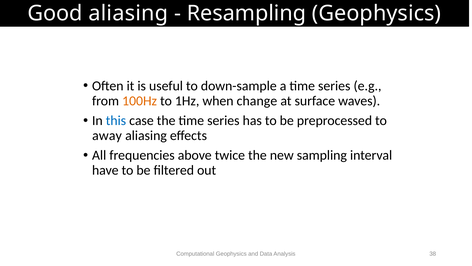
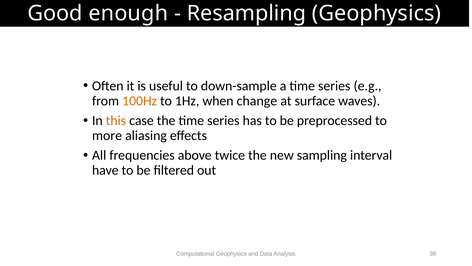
Good aliasing: aliasing -> enough
this colour: blue -> orange
away: away -> more
